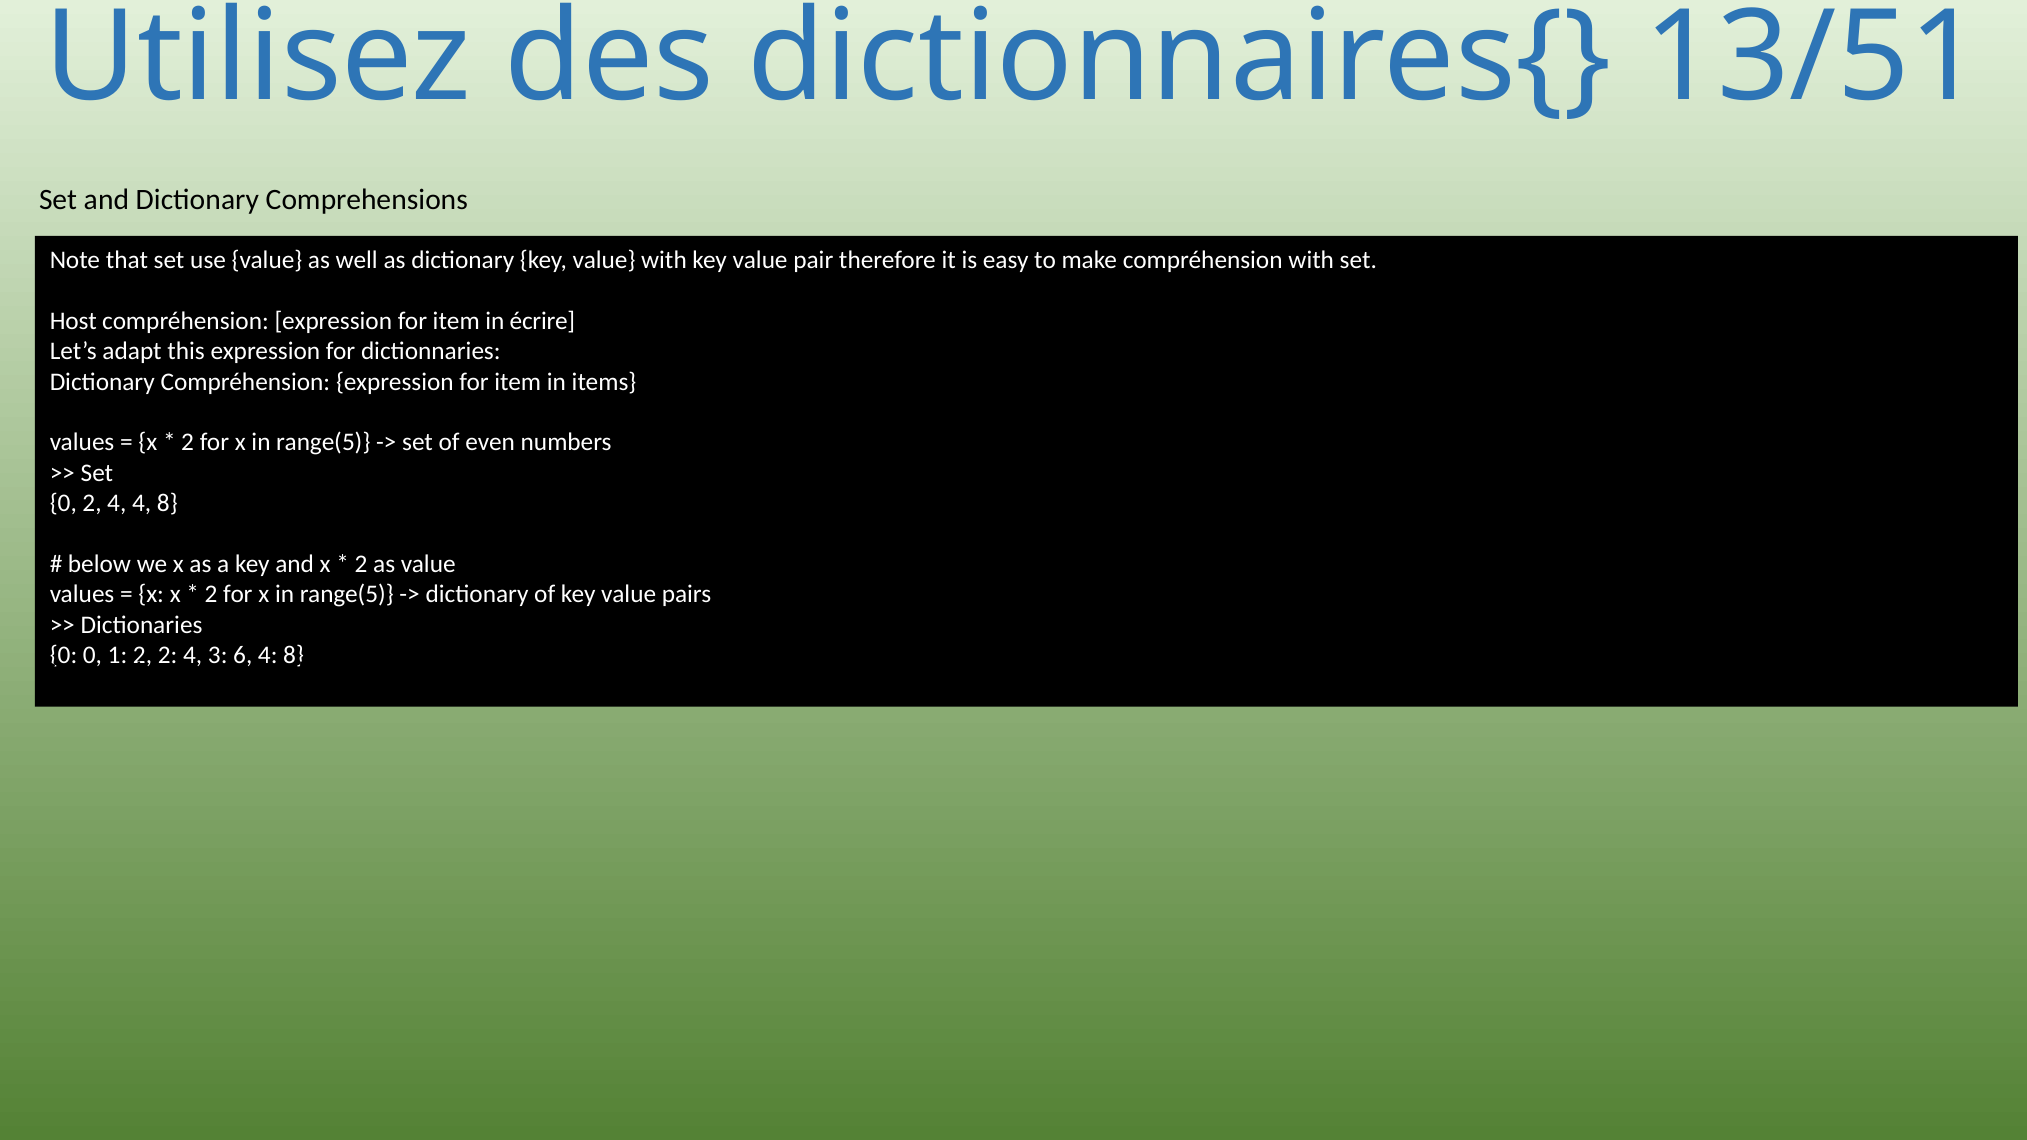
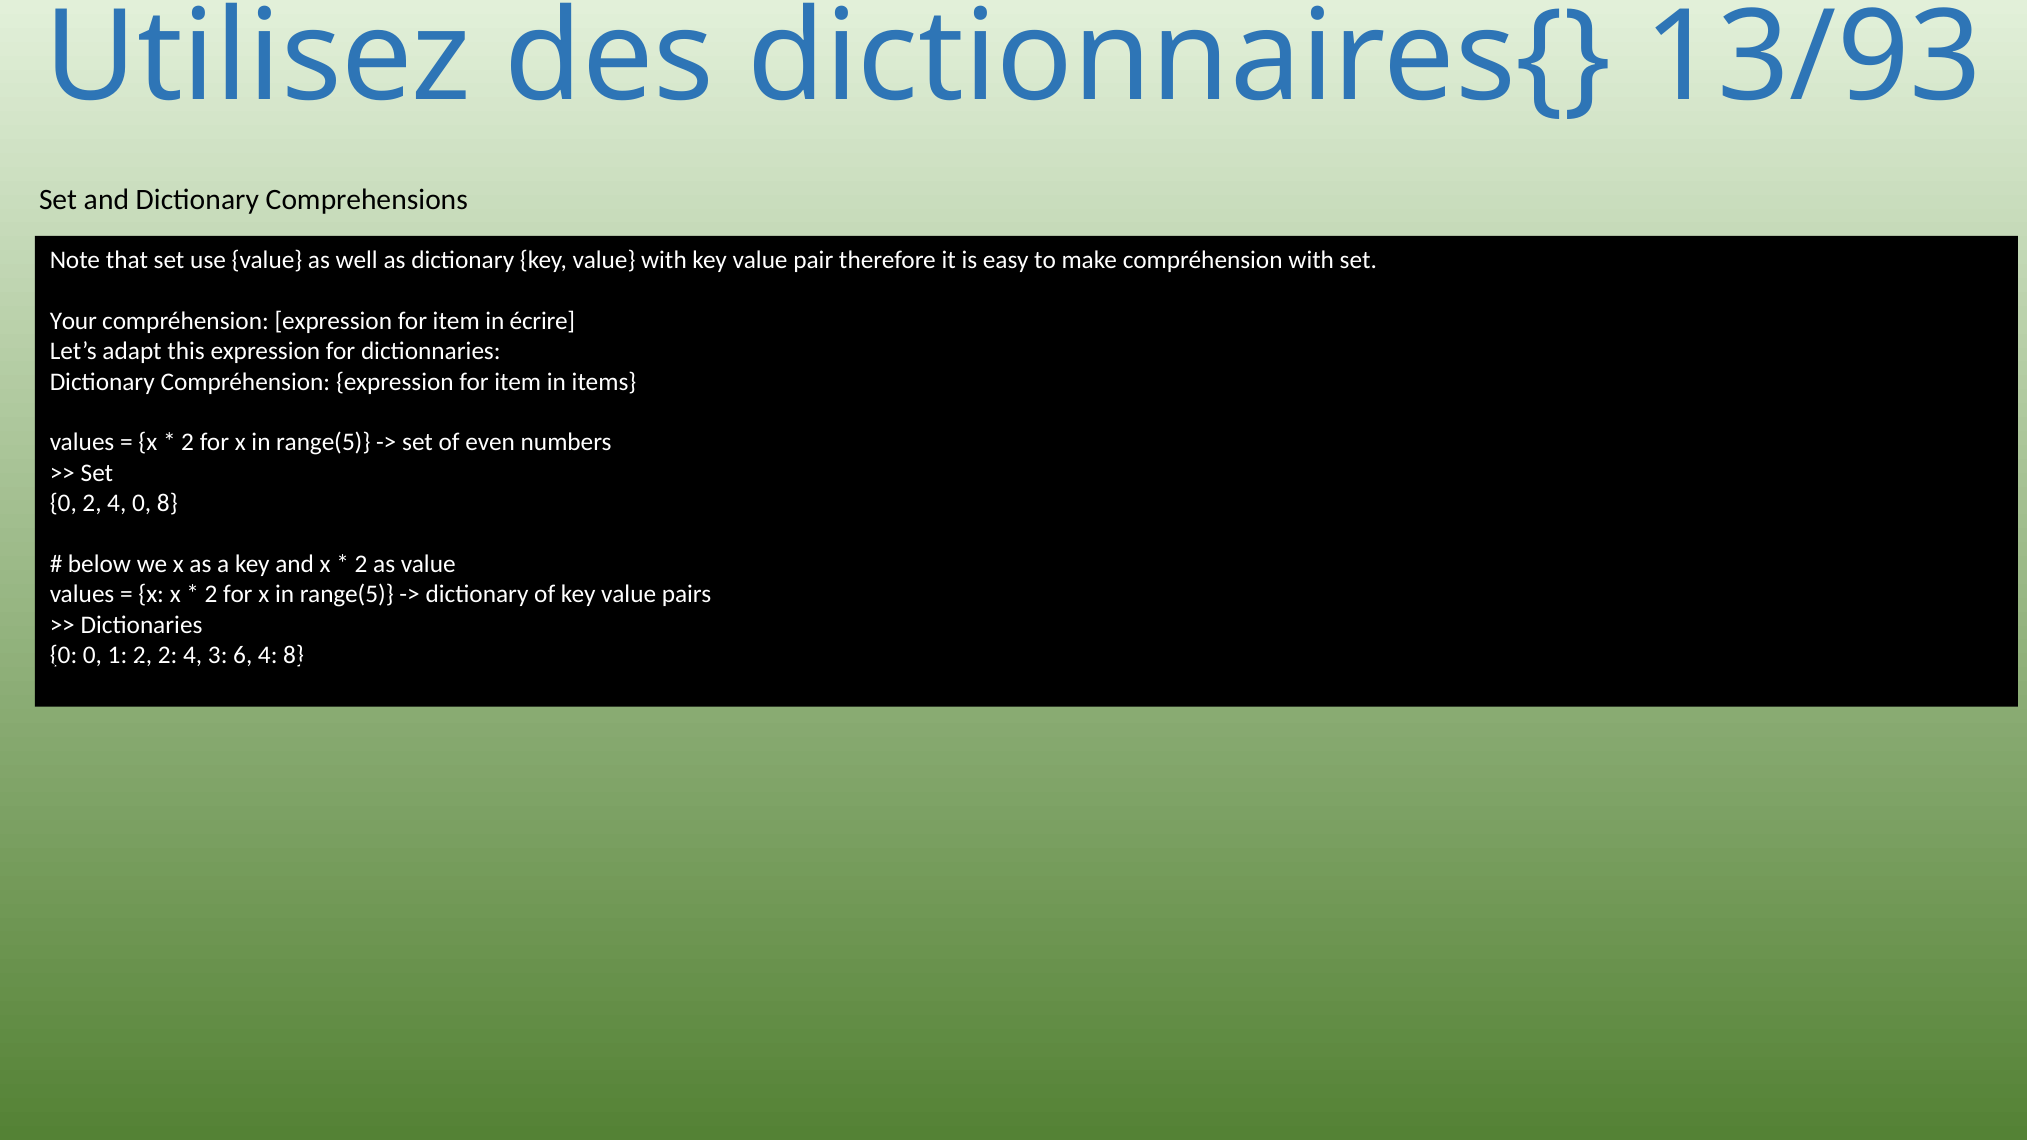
13/51: 13/51 -> 13/93
Host: Host -> Your
4 4: 4 -> 0
